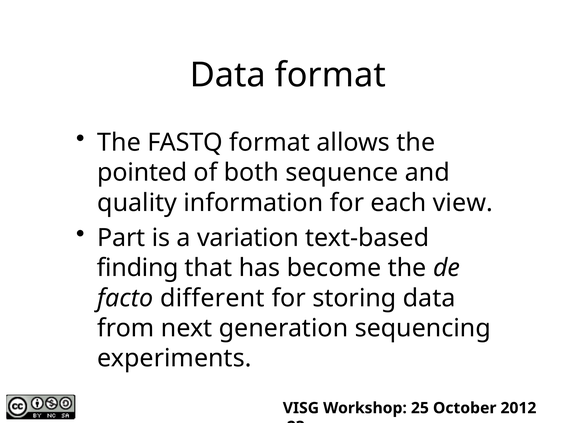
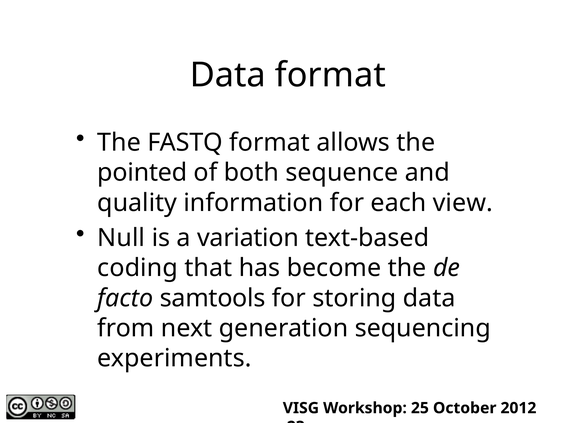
Part: Part -> Null
finding: finding -> coding
different: different -> samtools
